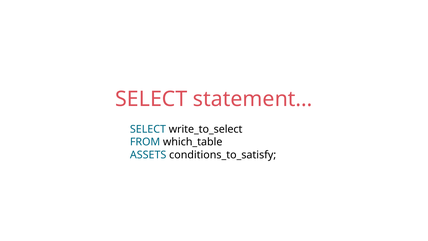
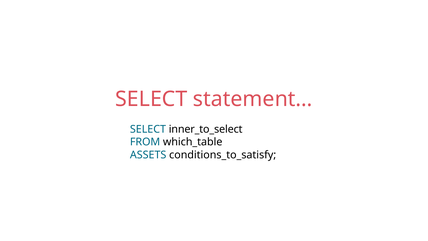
write_to_select: write_to_select -> inner_to_select
